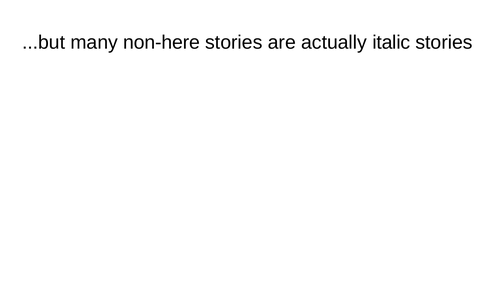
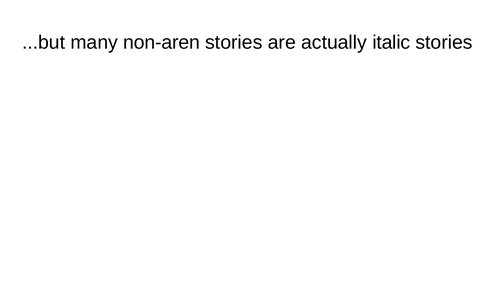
non-here: non-here -> non-aren
